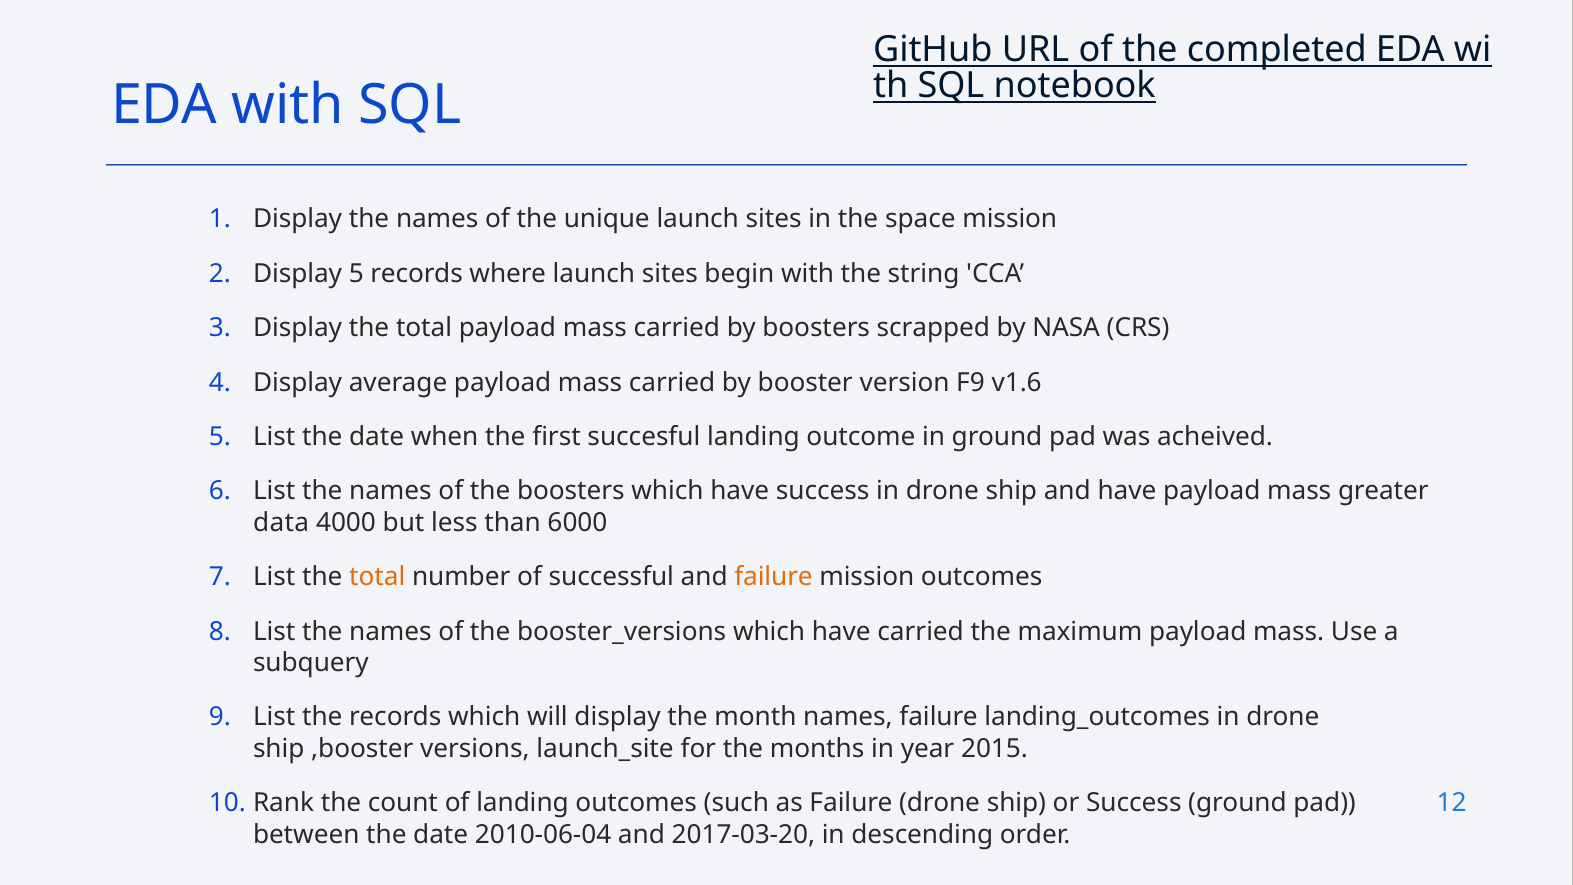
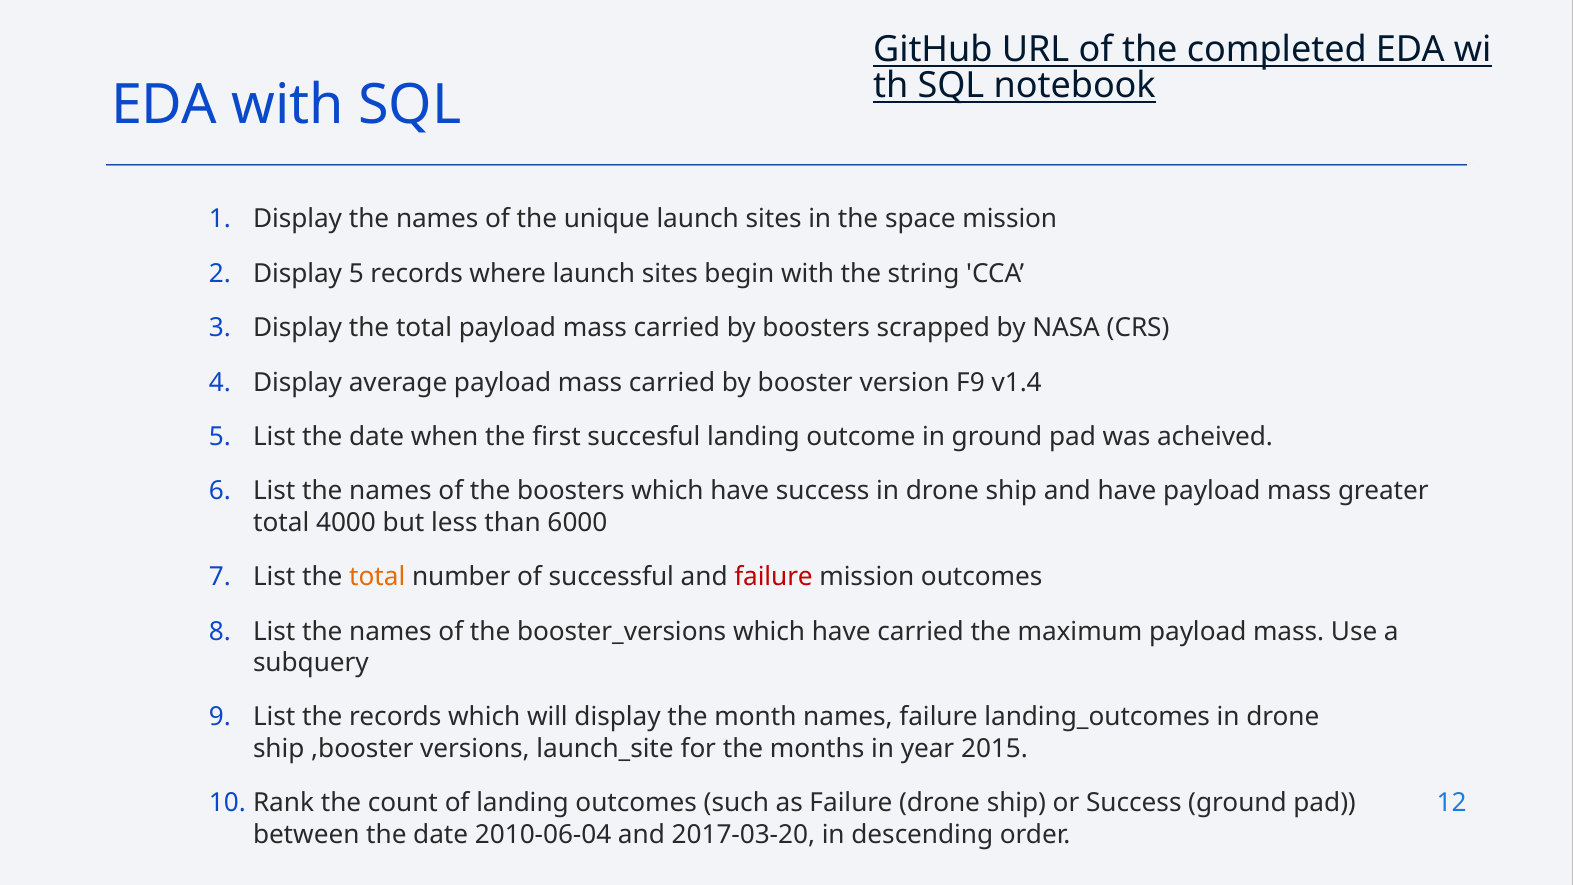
v1.6: v1.6 -> v1.4
data at (281, 523): data -> total
failure at (774, 577) colour: orange -> red
